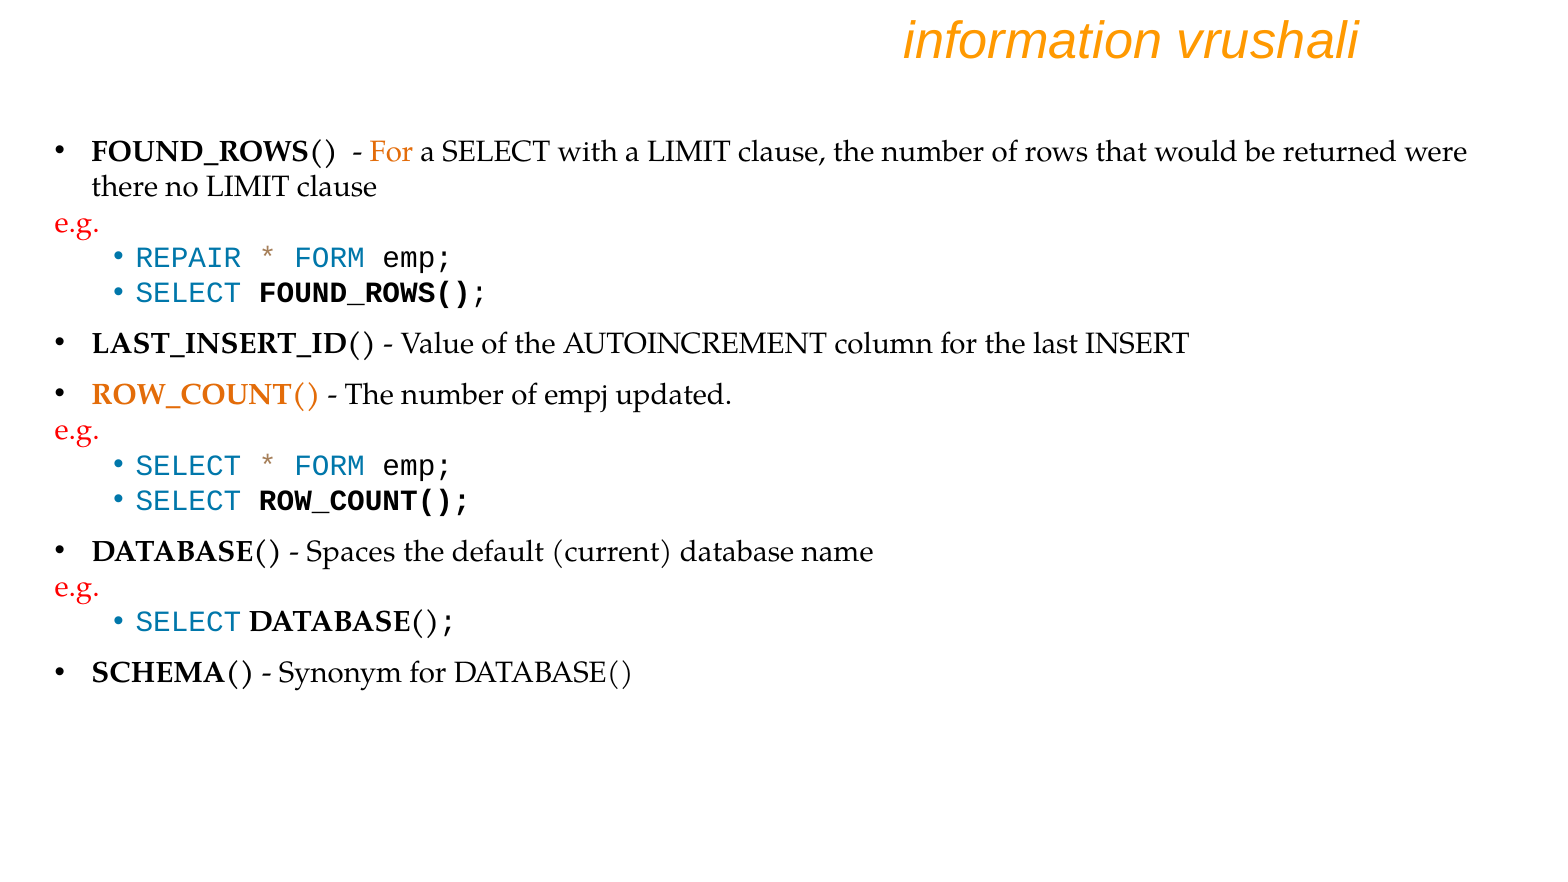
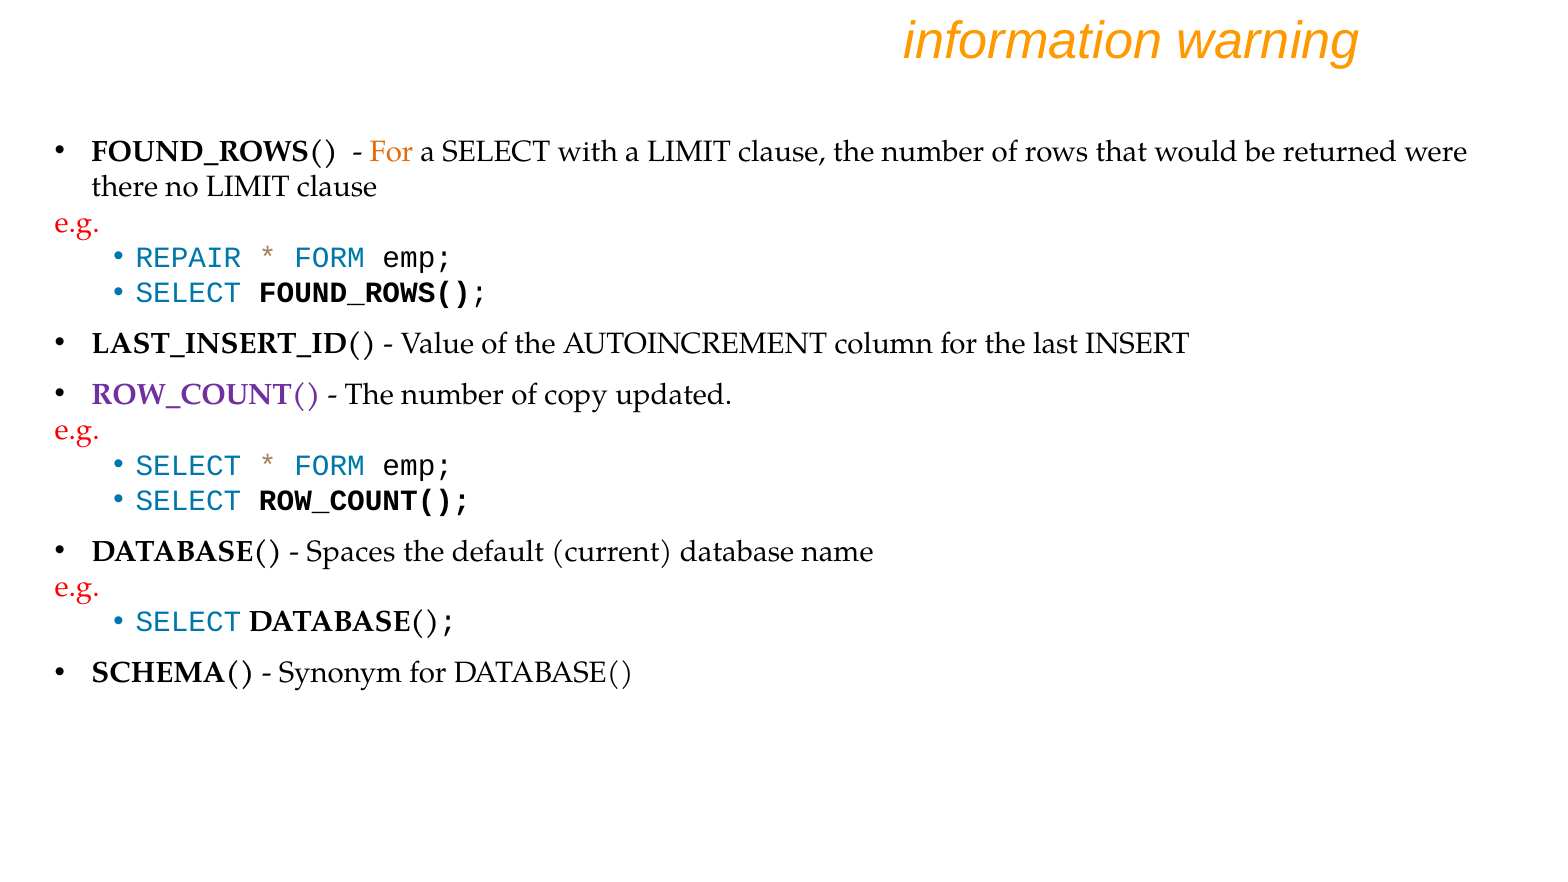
vrushali: vrushali -> warning
ROW_COUNT( at (206, 395) colour: orange -> purple
empj: empj -> copy
